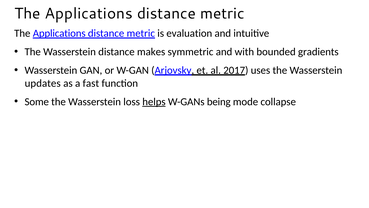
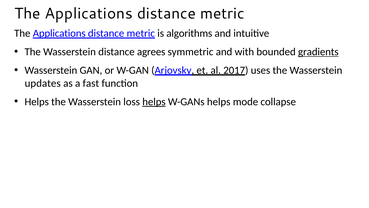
evaluation: evaluation -> algorithms
makes: makes -> agrees
gradients underline: none -> present
Some at (37, 102): Some -> Helps
W-GANs being: being -> helps
